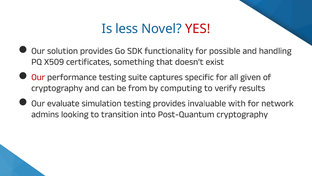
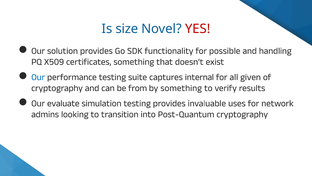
less: less -> size
Our at (38, 77) colour: red -> blue
specific: specific -> internal
by computing: computing -> something
with: with -> uses
